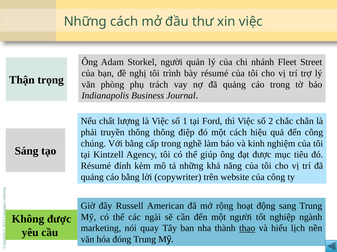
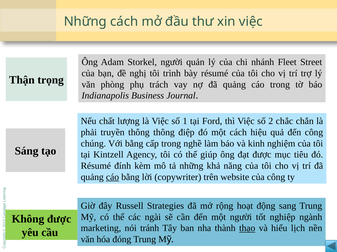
cáo at (112, 178) underline: none -> present
American: American -> Strategies
quay: quay -> tránh
